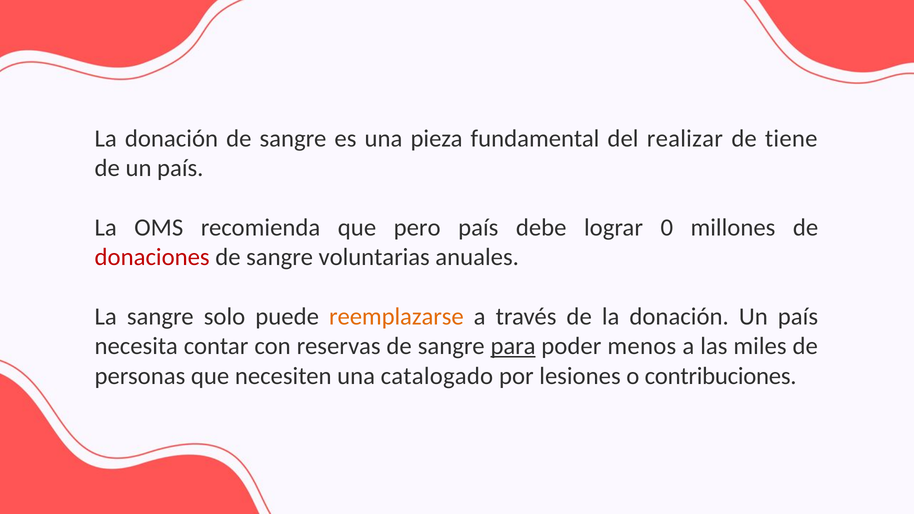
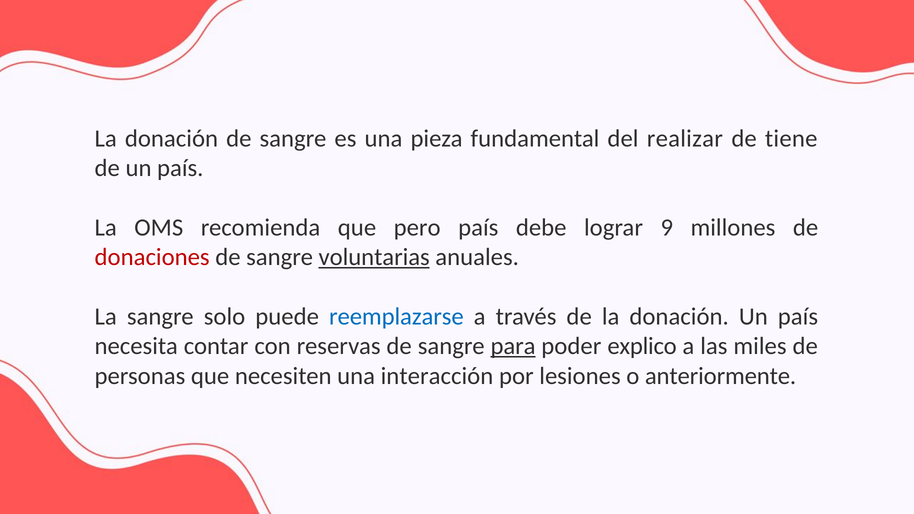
0: 0 -> 9
voluntarias underline: none -> present
reemplazarse colour: orange -> blue
menos: menos -> explico
catalogado: catalogado -> interacción
contribuciones: contribuciones -> anteriormente
